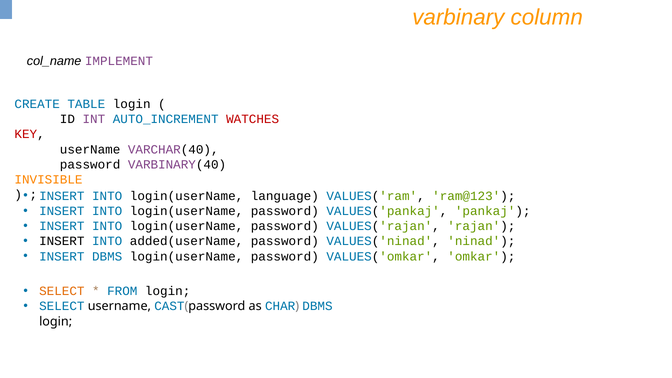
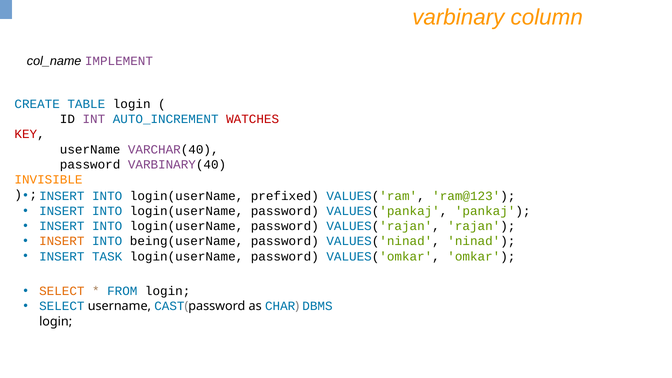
language: language -> prefixed
INSERT at (62, 241) colour: black -> orange
added(userName: added(userName -> being(userName
INSERT DBMS: DBMS -> TASK
